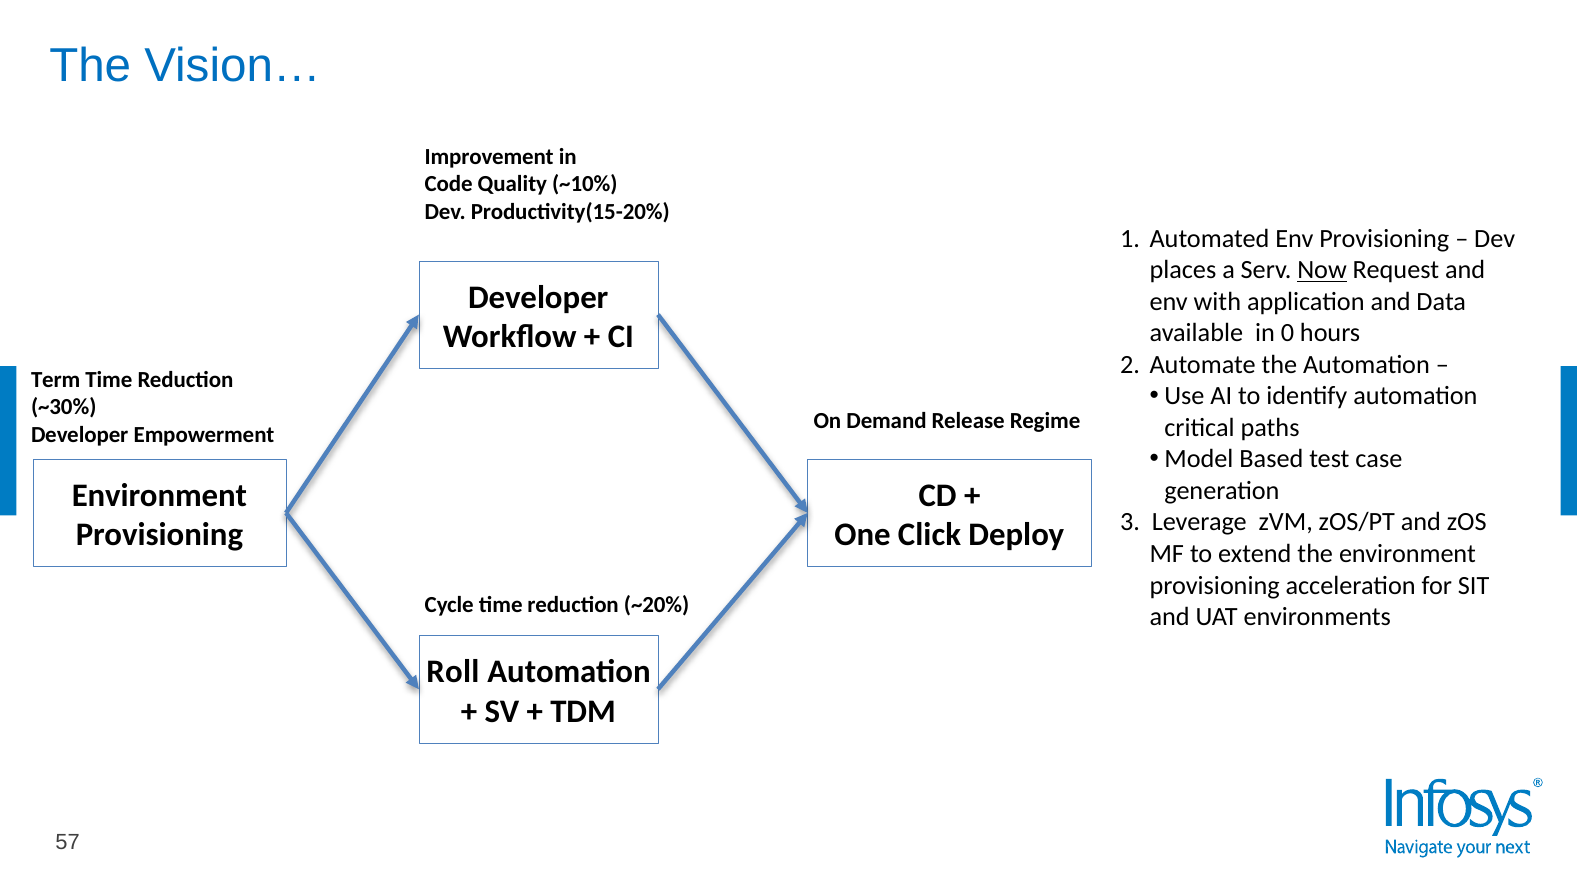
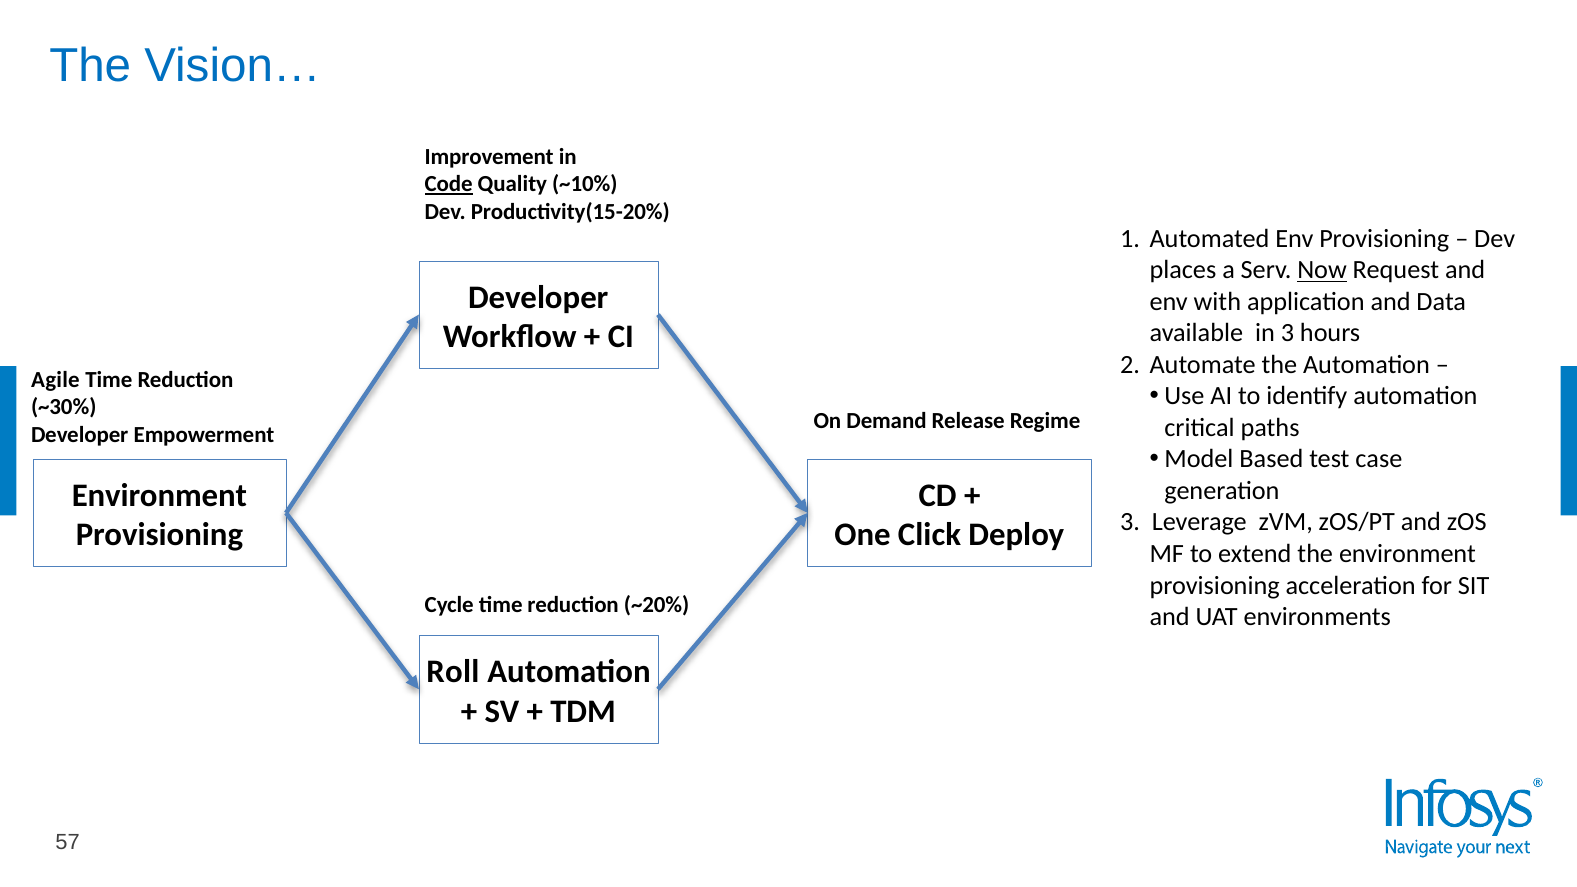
Code underline: none -> present
in 0: 0 -> 3
Term: Term -> Agile
